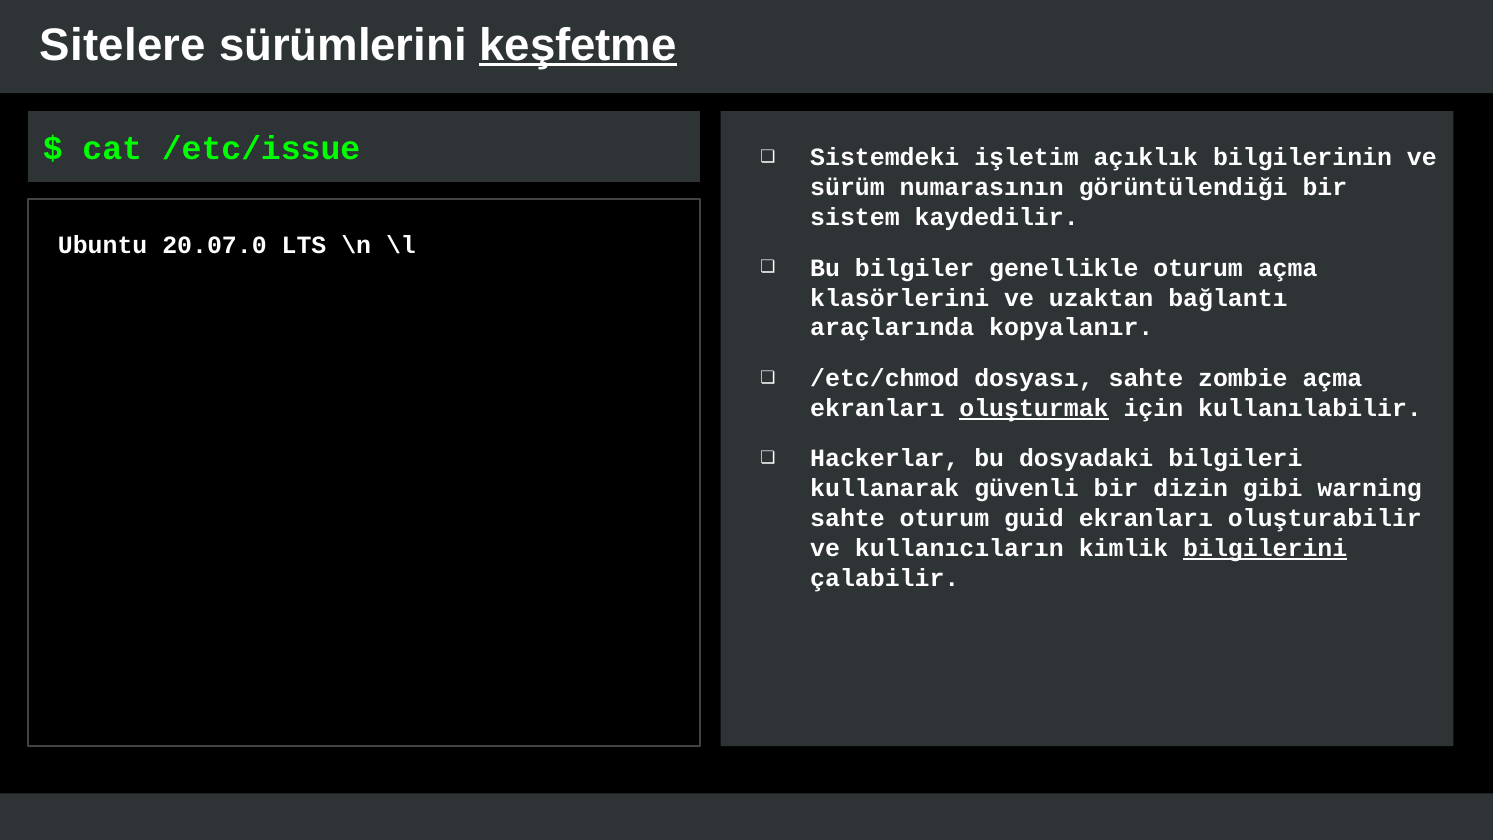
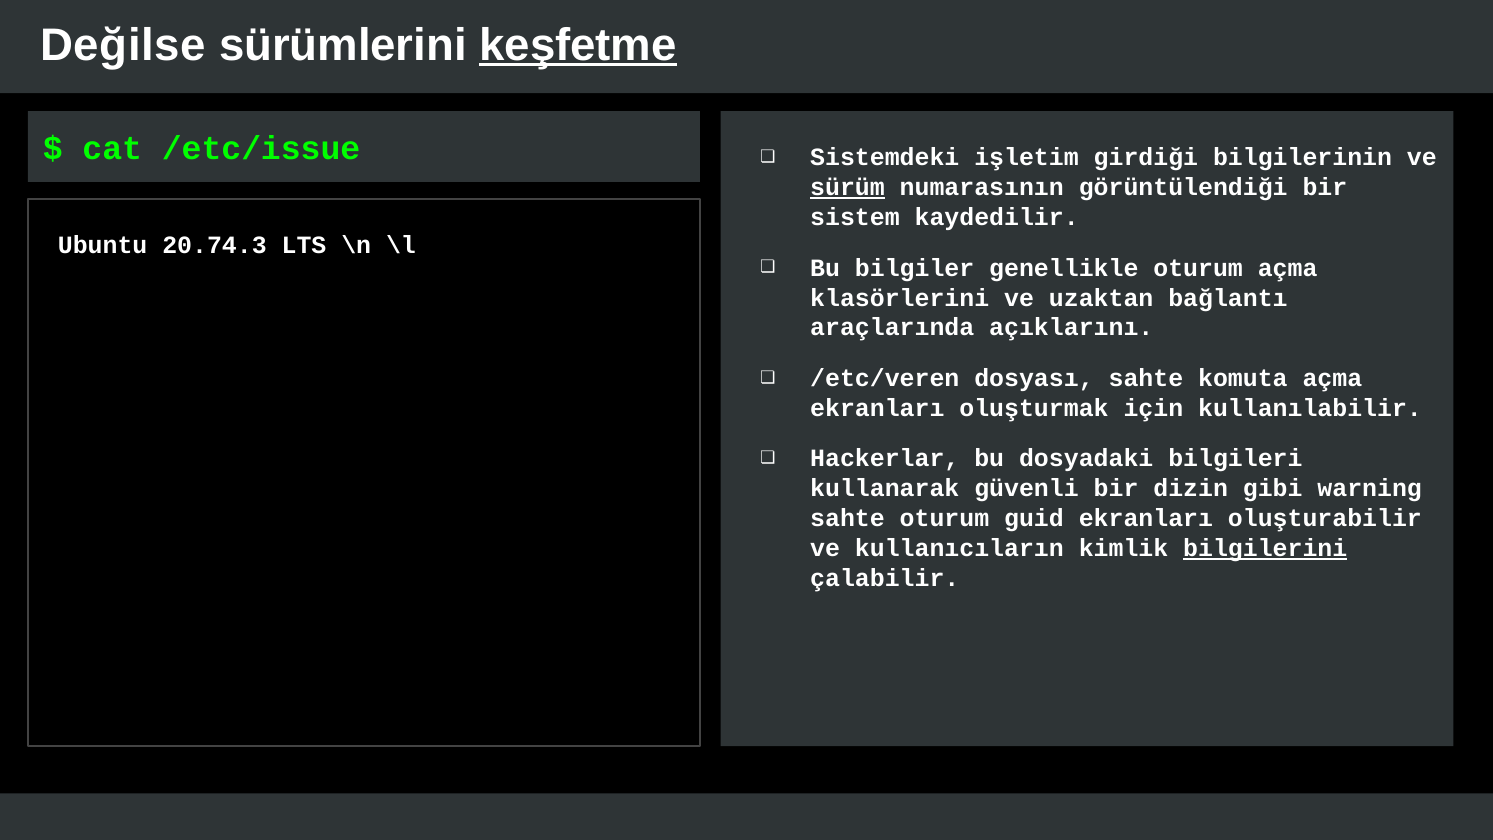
Sitelere: Sitelere -> Değilse
açıklık: açıklık -> girdiği
sürüm underline: none -> present
20.07.0: 20.07.0 -> 20.74.3
kopyalanır: kopyalanır -> açıklarını
/etc/chmod: /etc/chmod -> /etc/veren
zombie: zombie -> komuta
oluşturmak underline: present -> none
